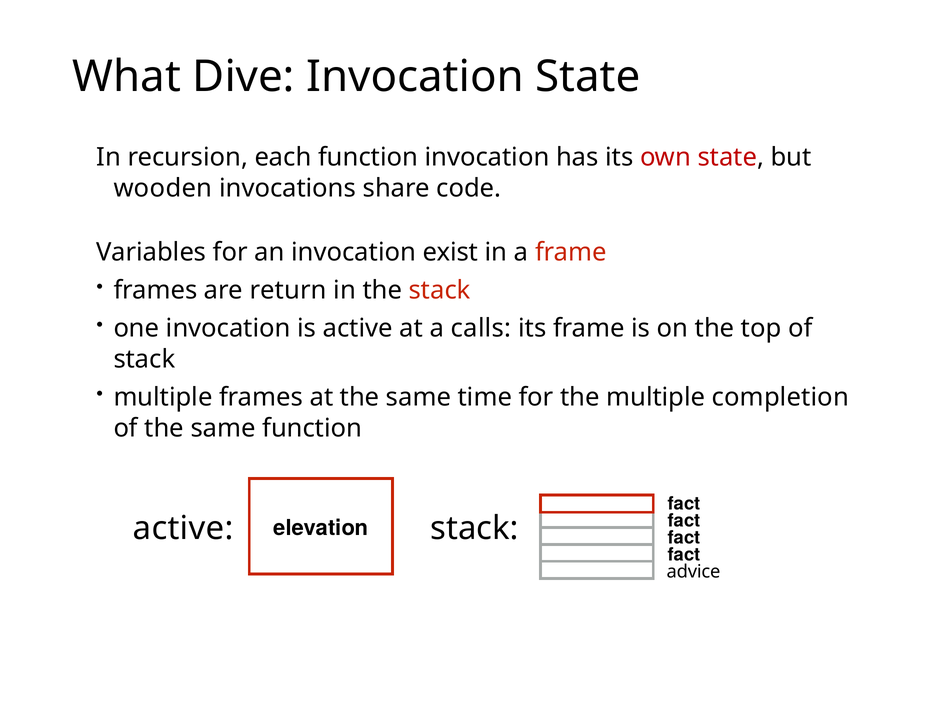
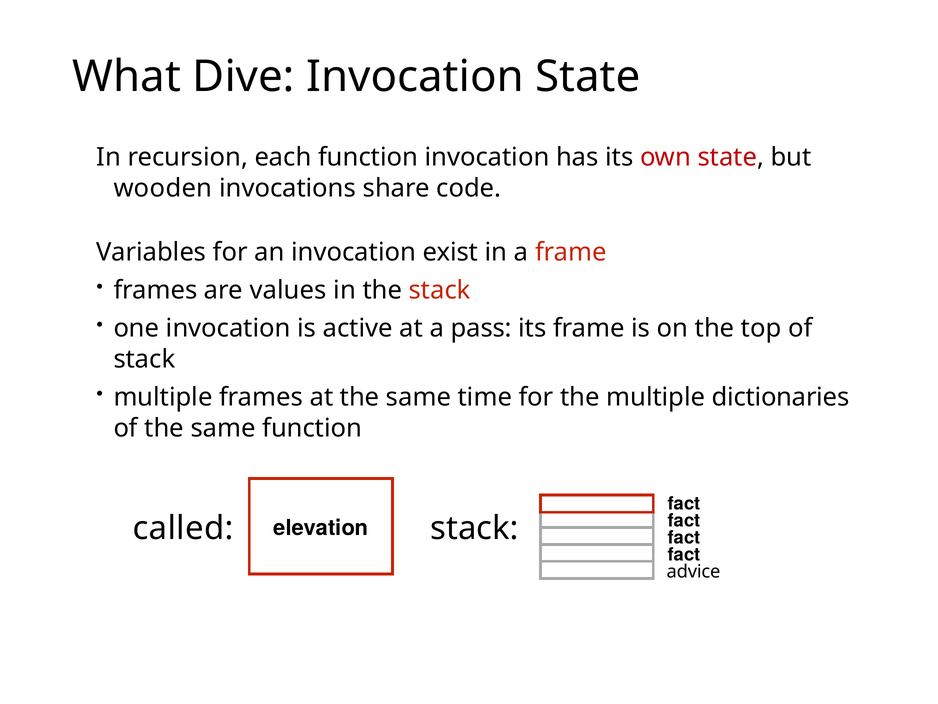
return: return -> values
calls: calls -> pass
completion: completion -> dictionaries
active at (183, 528): active -> called
